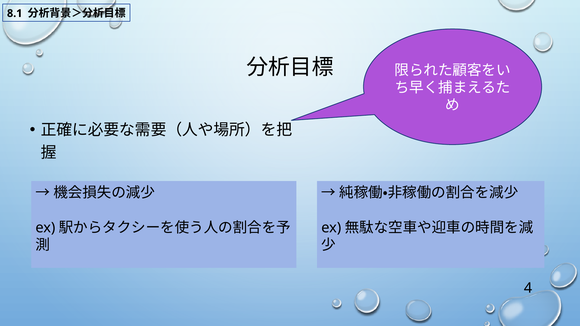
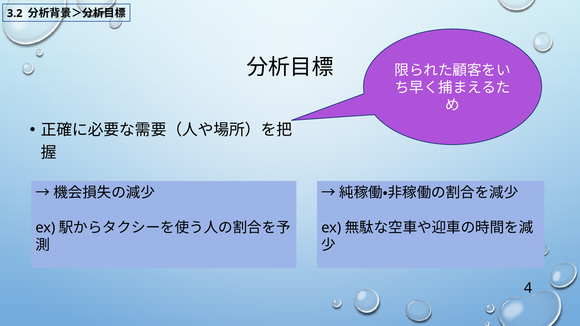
8.1: 8.1 -> 3.2
